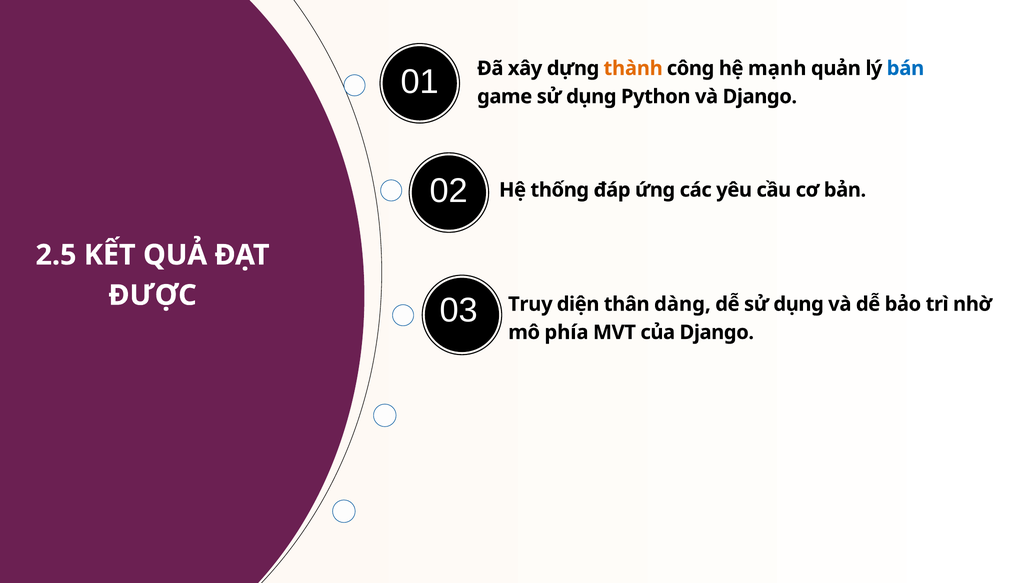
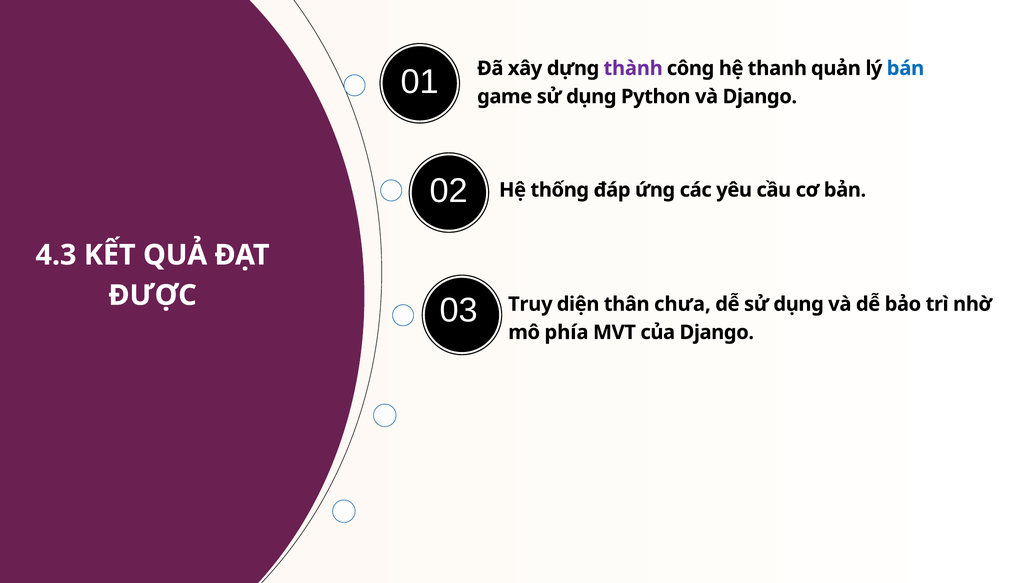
thành colour: orange -> purple
mạnh: mạnh -> thanh
2.5: 2.5 -> 4.3
dàng: dàng -> chưa
